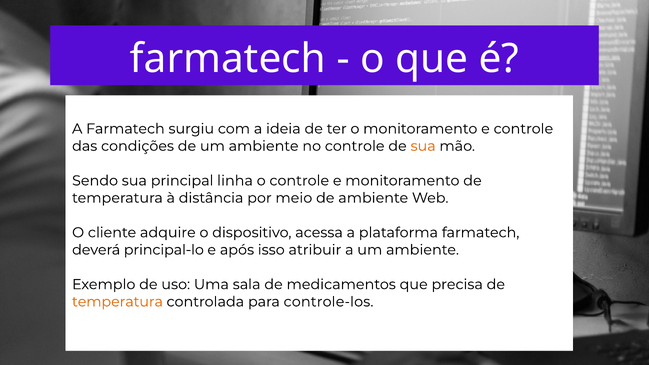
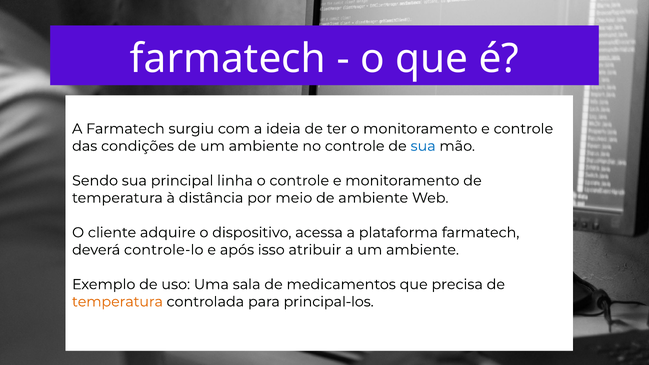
sua at (423, 146) colour: orange -> blue
principal-lo: principal-lo -> controle-lo
controle-los: controle-los -> principal-los
